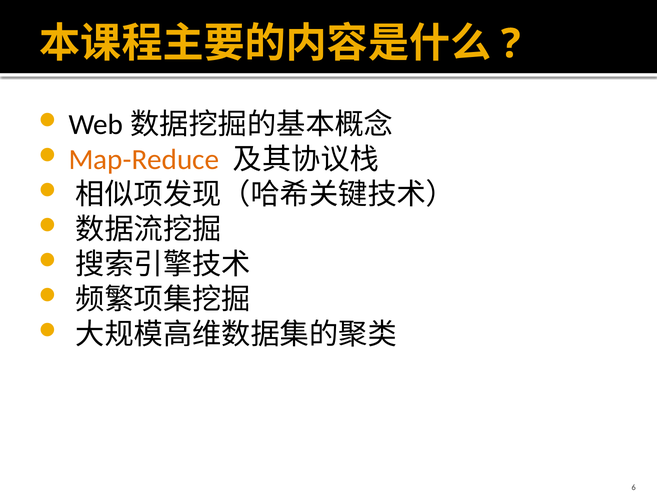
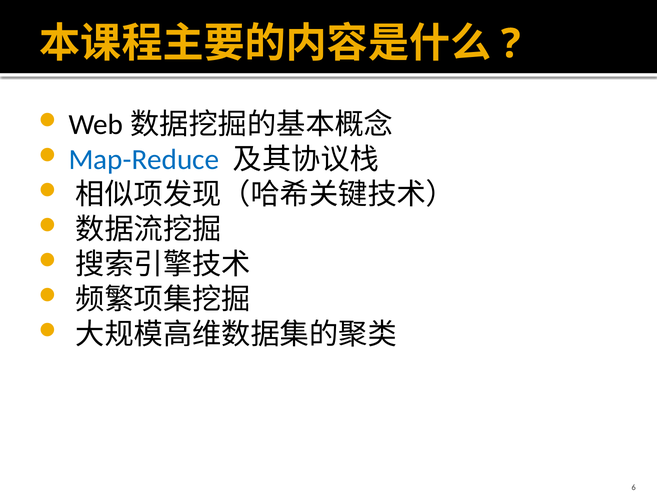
Map-Reduce colour: orange -> blue
